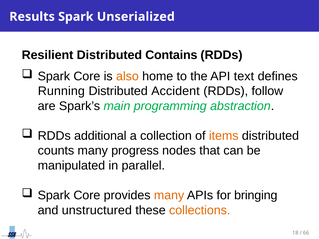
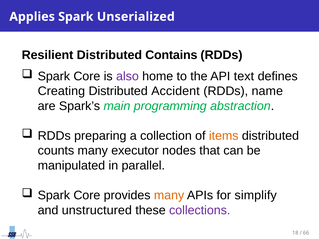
Results: Results -> Applies
also colour: orange -> purple
Running: Running -> Creating
follow: follow -> name
additional: additional -> preparing
progress: progress -> executor
bringing: bringing -> simplify
collections colour: orange -> purple
